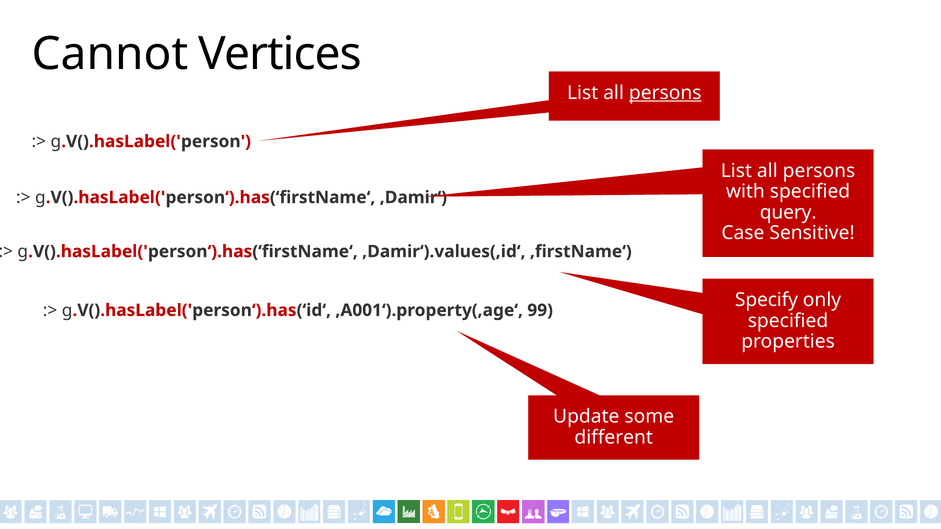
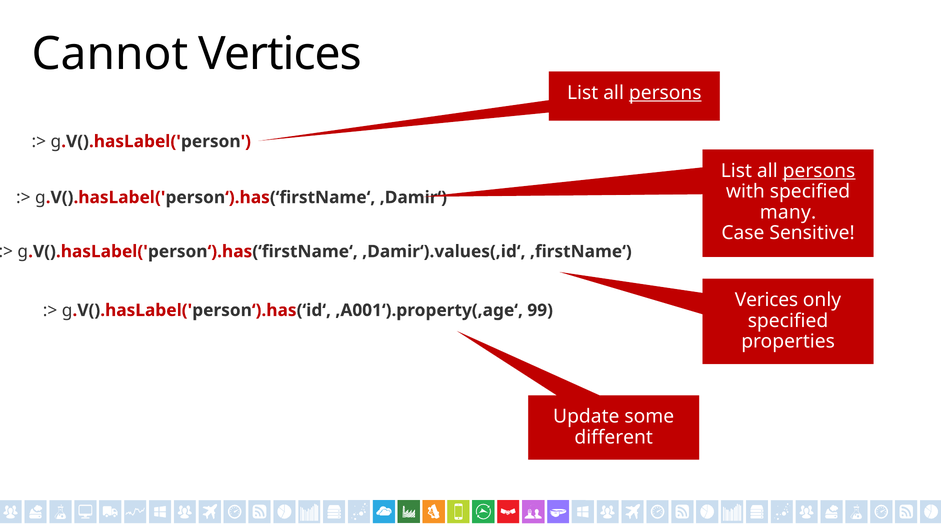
persons at (819, 171) underline: none -> present
query: query -> many
Specify: Specify -> Verices
